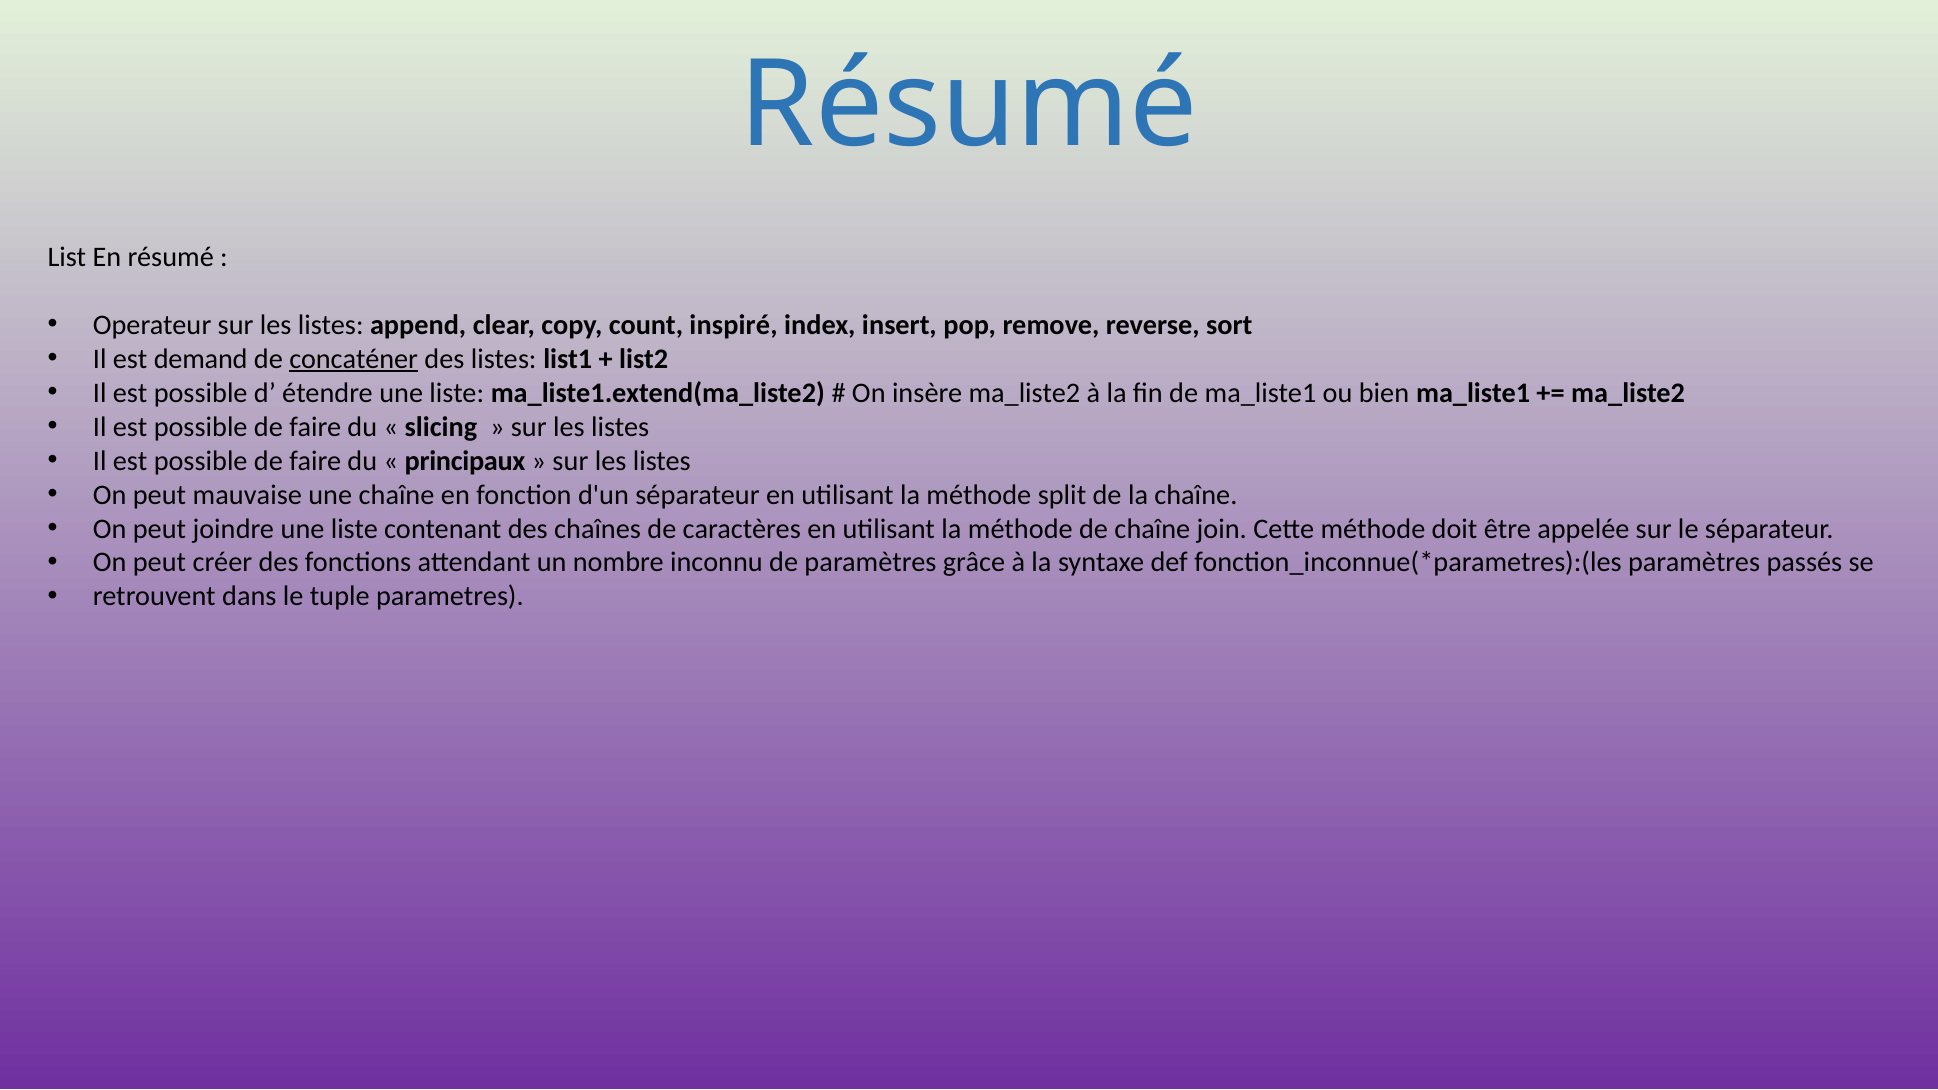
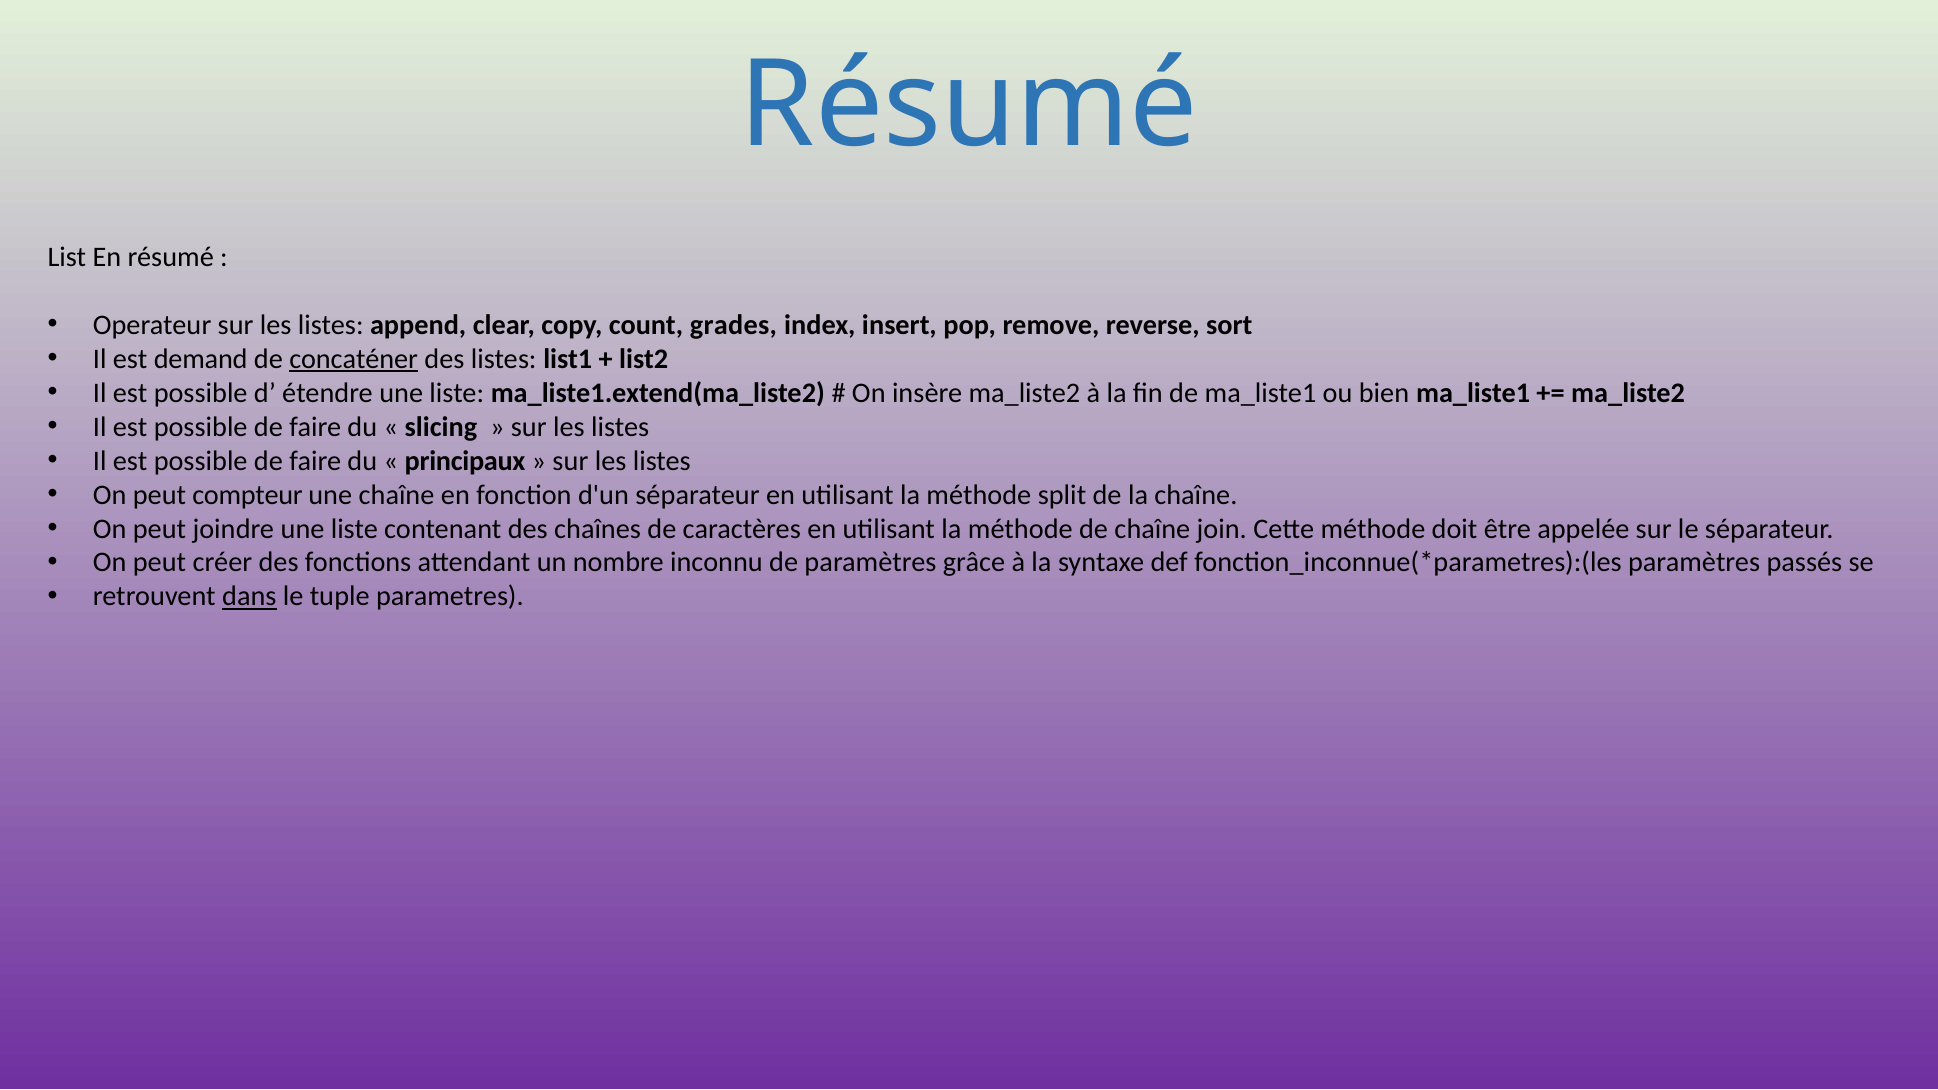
inspiré: inspiré -> grades
mauvaise: mauvaise -> compteur
dans underline: none -> present
